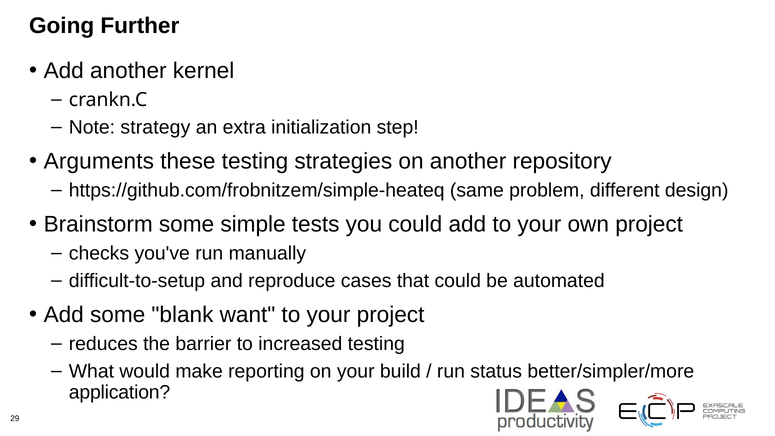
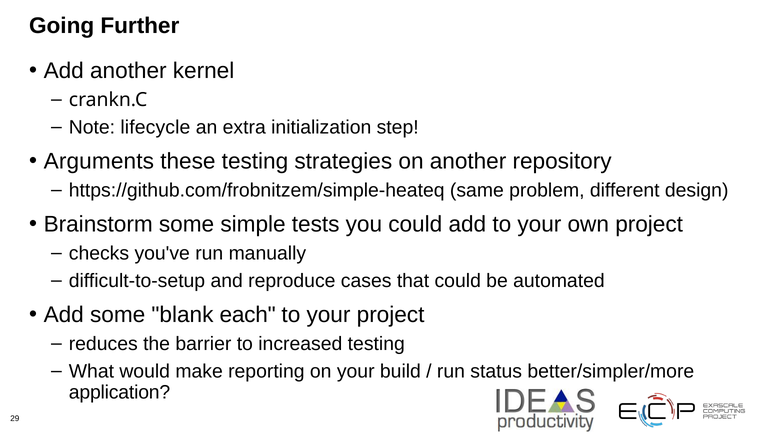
strategy: strategy -> lifecycle
want: want -> each
